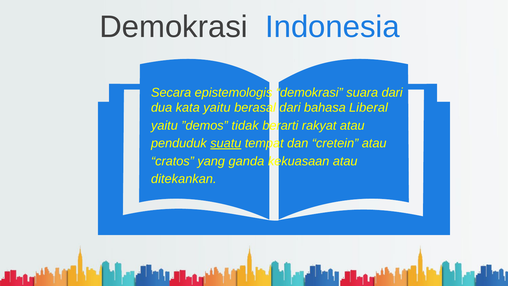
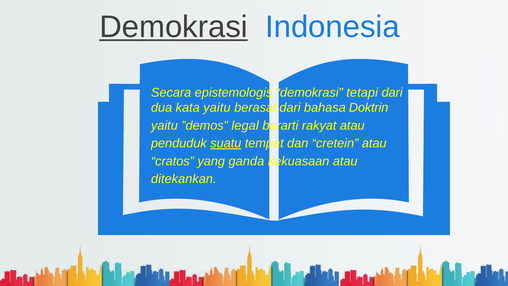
Demokrasi at (174, 27) underline: none -> present
suara: suara -> tetapi
Liberal: Liberal -> Doktrin
tidak: tidak -> legal
